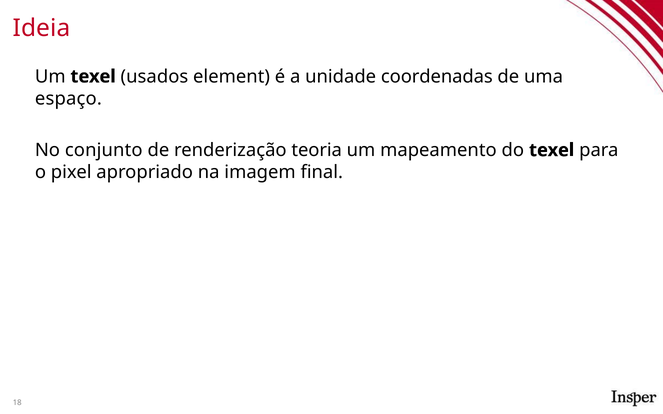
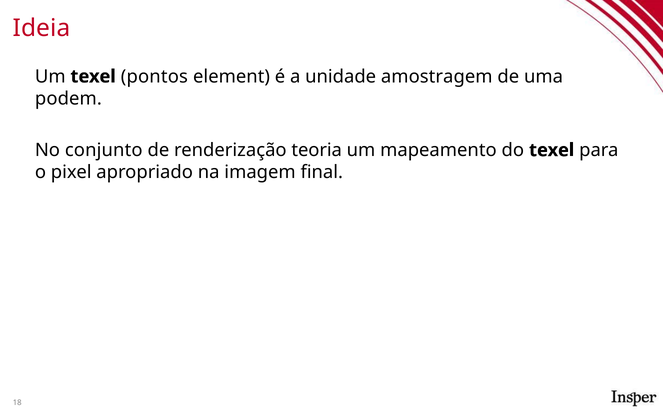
usados: usados -> pontos
coordenadas: coordenadas -> amostragem
espaço: espaço -> podem
